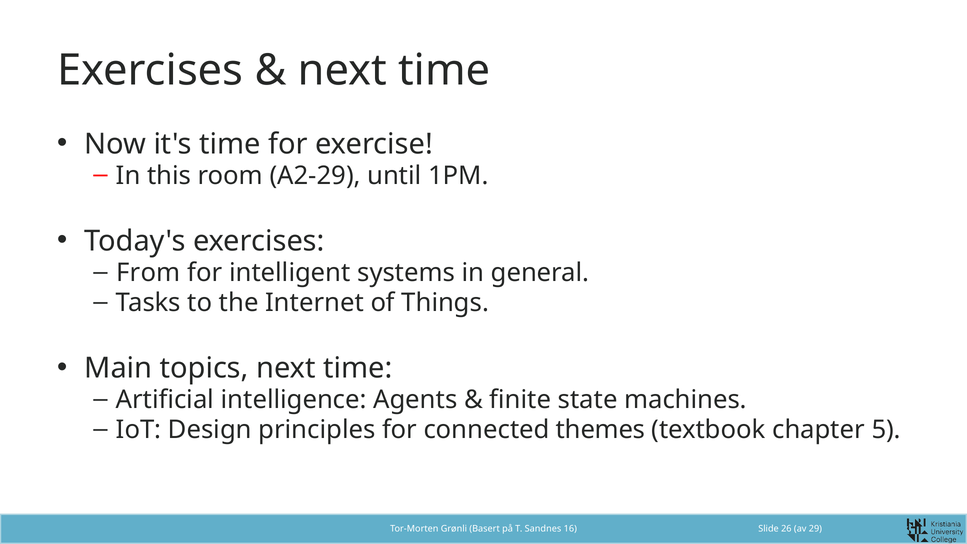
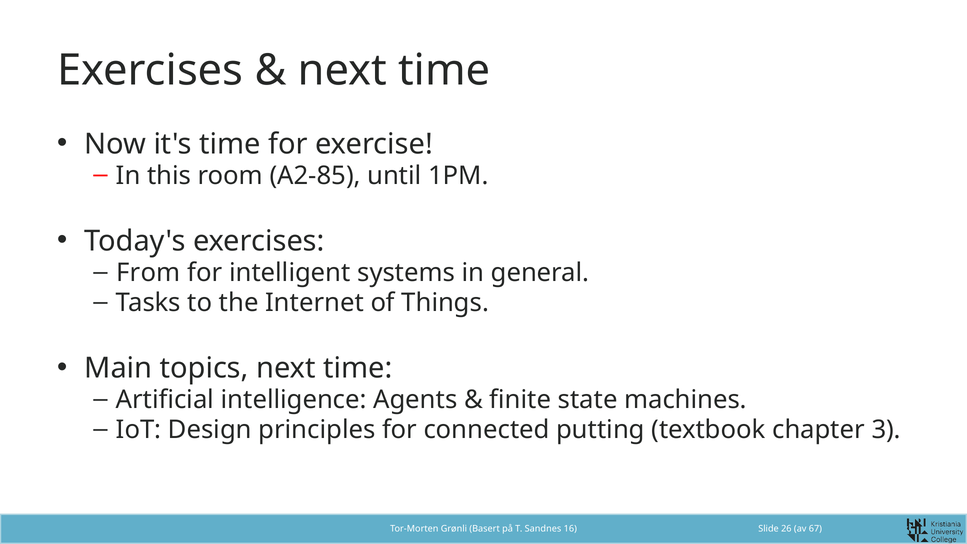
A2-29: A2-29 -> A2-85
themes: themes -> putting
5: 5 -> 3
29: 29 -> 67
